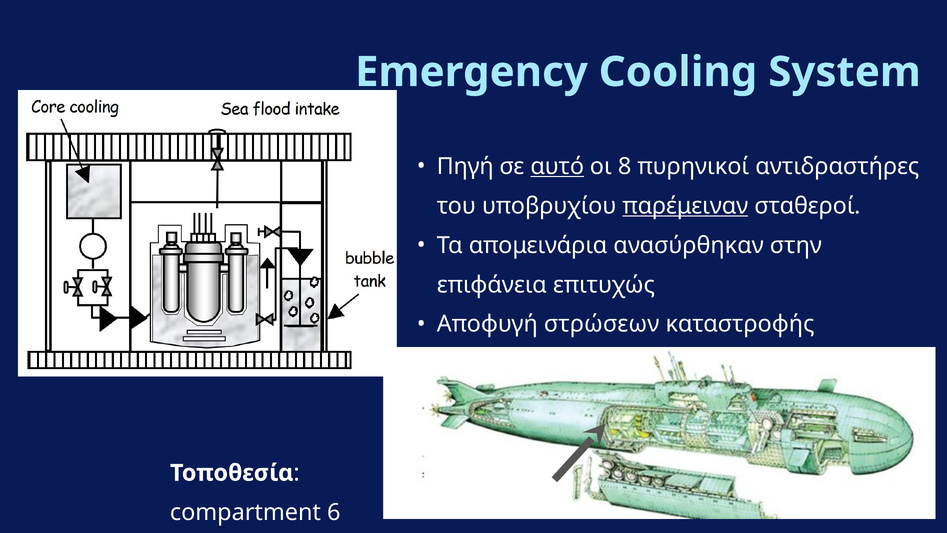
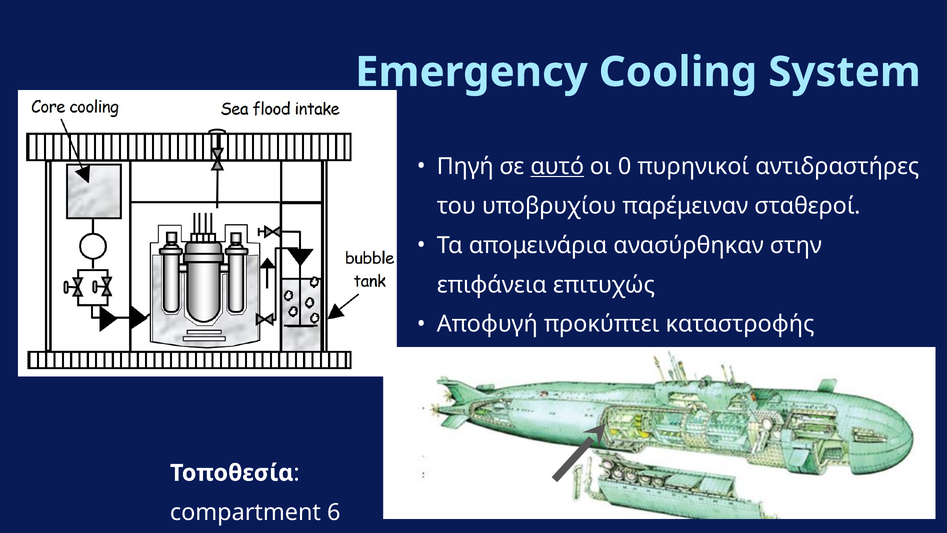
8: 8 -> 0
παρέμειναν underline: present -> none
στρώσεων: στρώσεων -> προκύπτει
